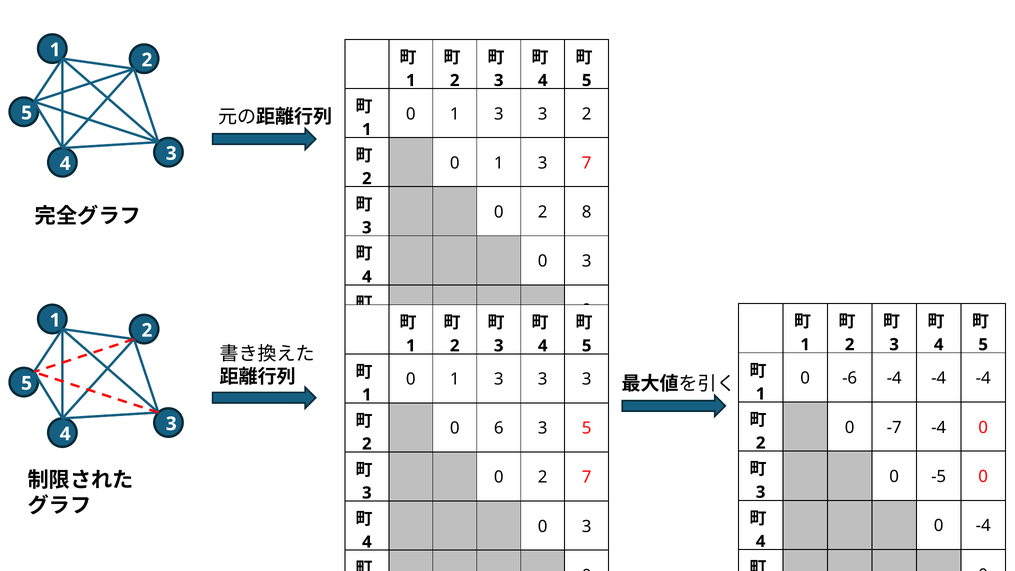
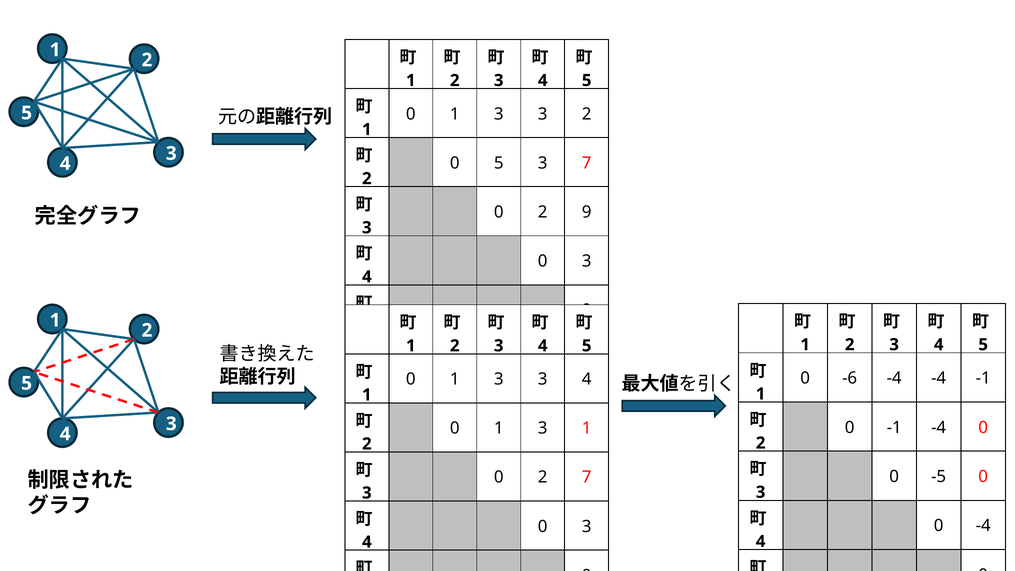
1 at (499, 163): 1 -> 5
8: 8 -> 9
-4 -4 -4: -4 -> -1
3 3 3: 3 -> 4
0 -7: -7 -> -1
6 at (499, 428): 6 -> 1
5 at (587, 428): 5 -> 1
